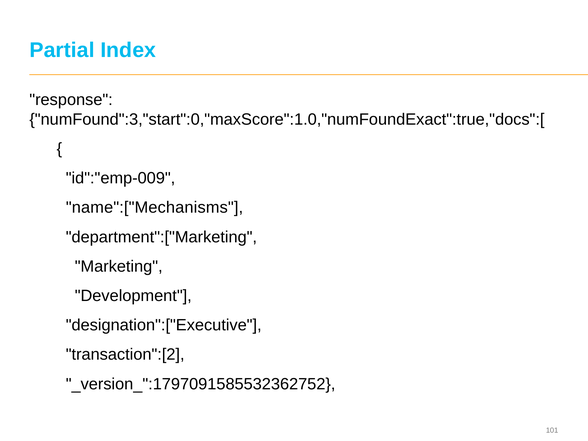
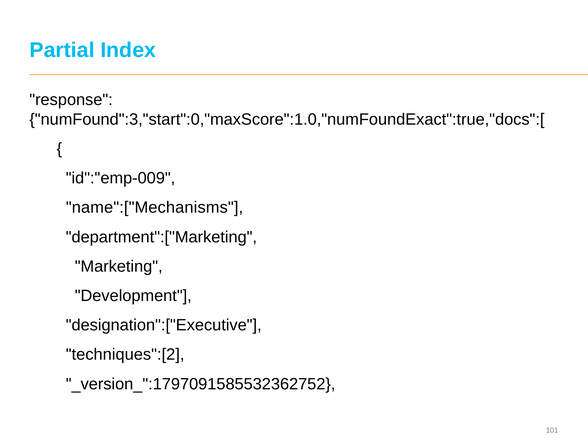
transaction":[2: transaction":[2 -> techniques":[2
